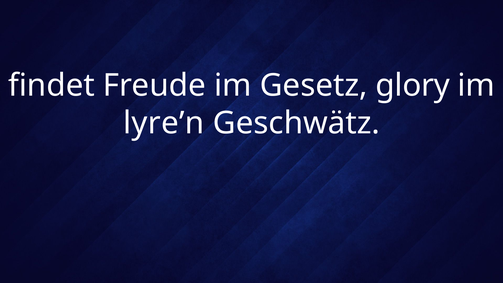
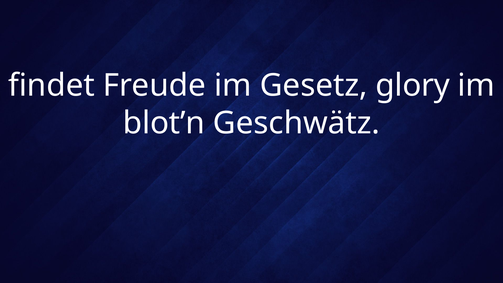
lyre’n: lyre’n -> blot’n
